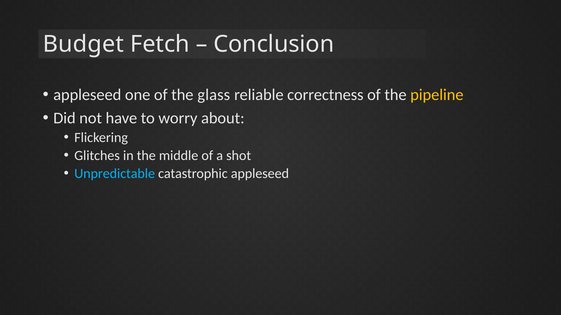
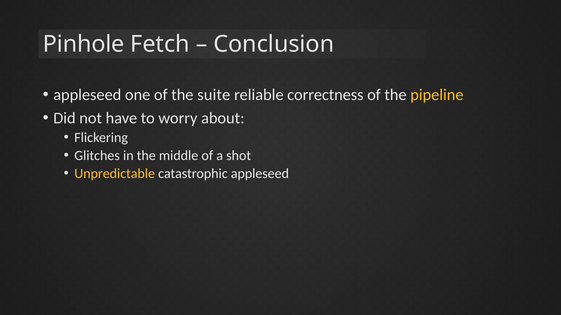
Budget: Budget -> Pinhole
glass: glass -> suite
Unpredictable colour: light blue -> yellow
